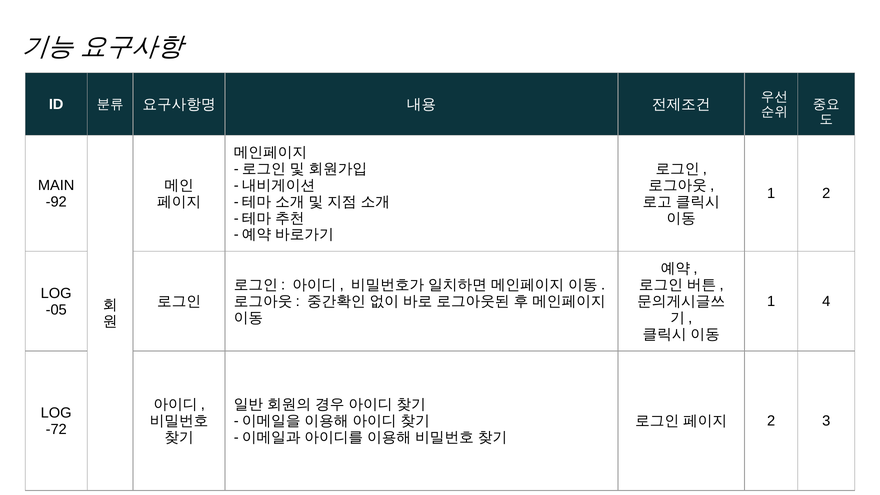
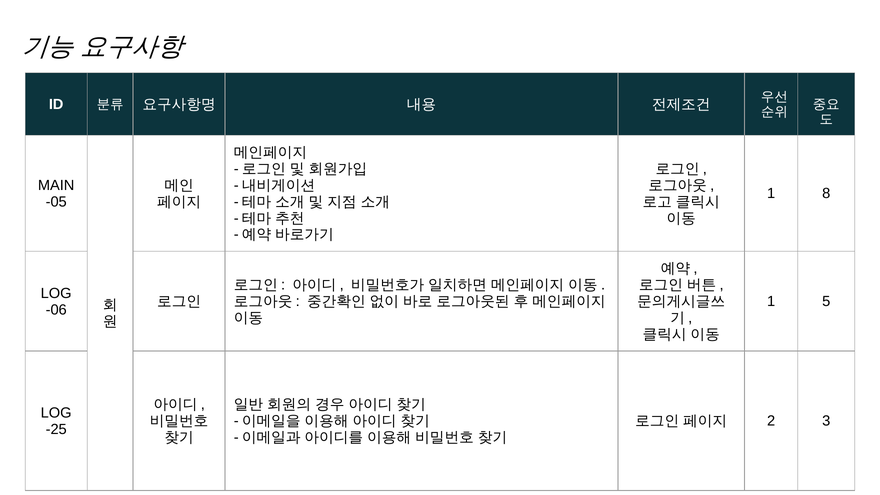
1 2: 2 -> 8
-92: -92 -> -05
4: 4 -> 5
-05: -05 -> -06
-72: -72 -> -25
